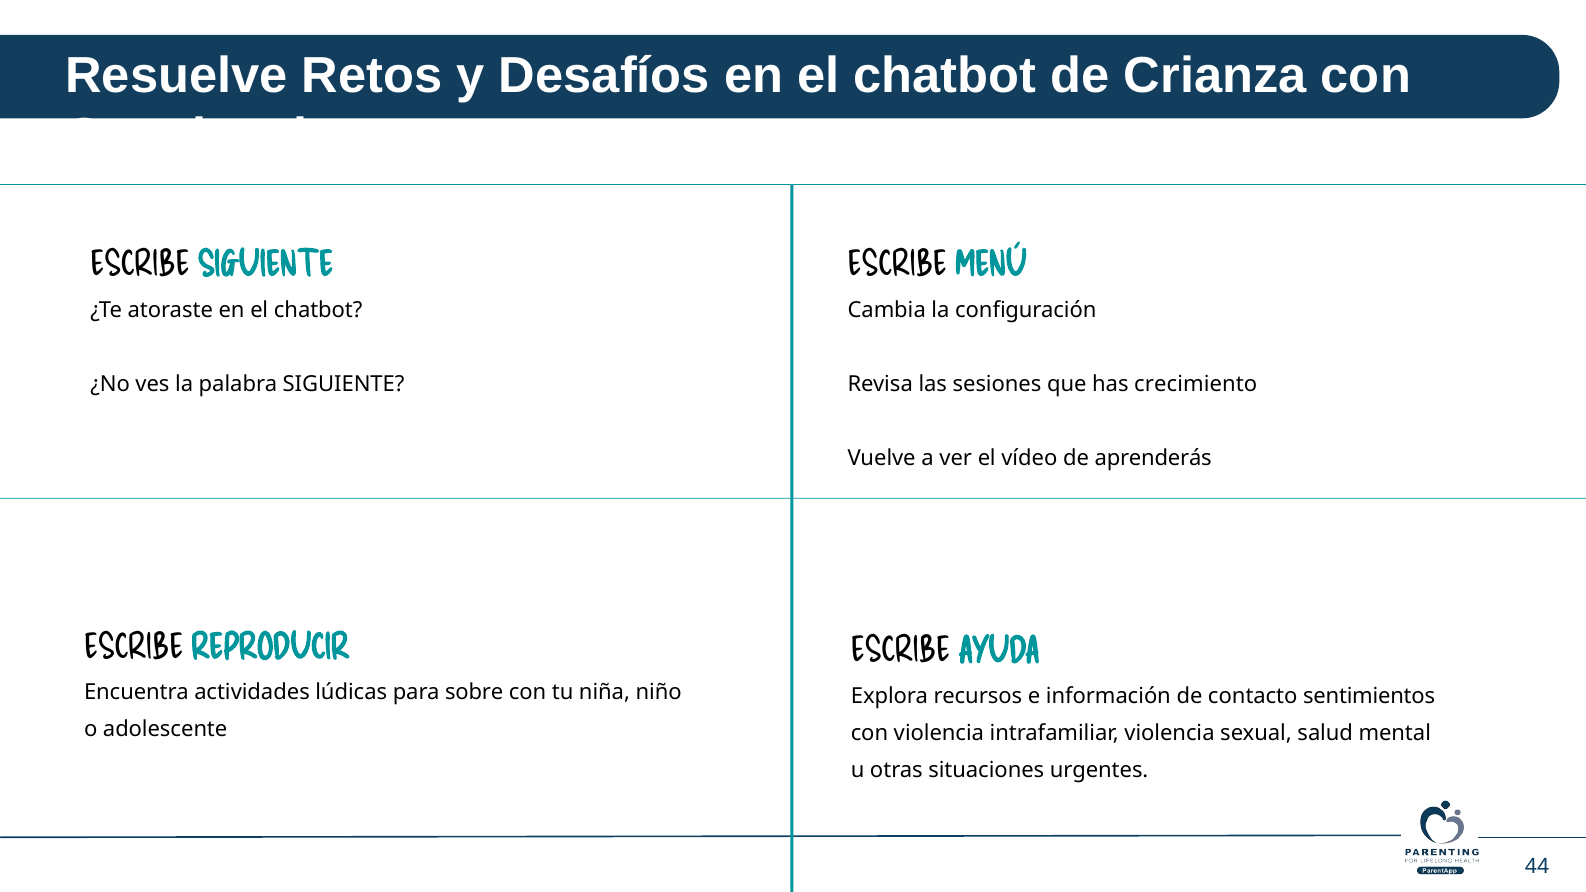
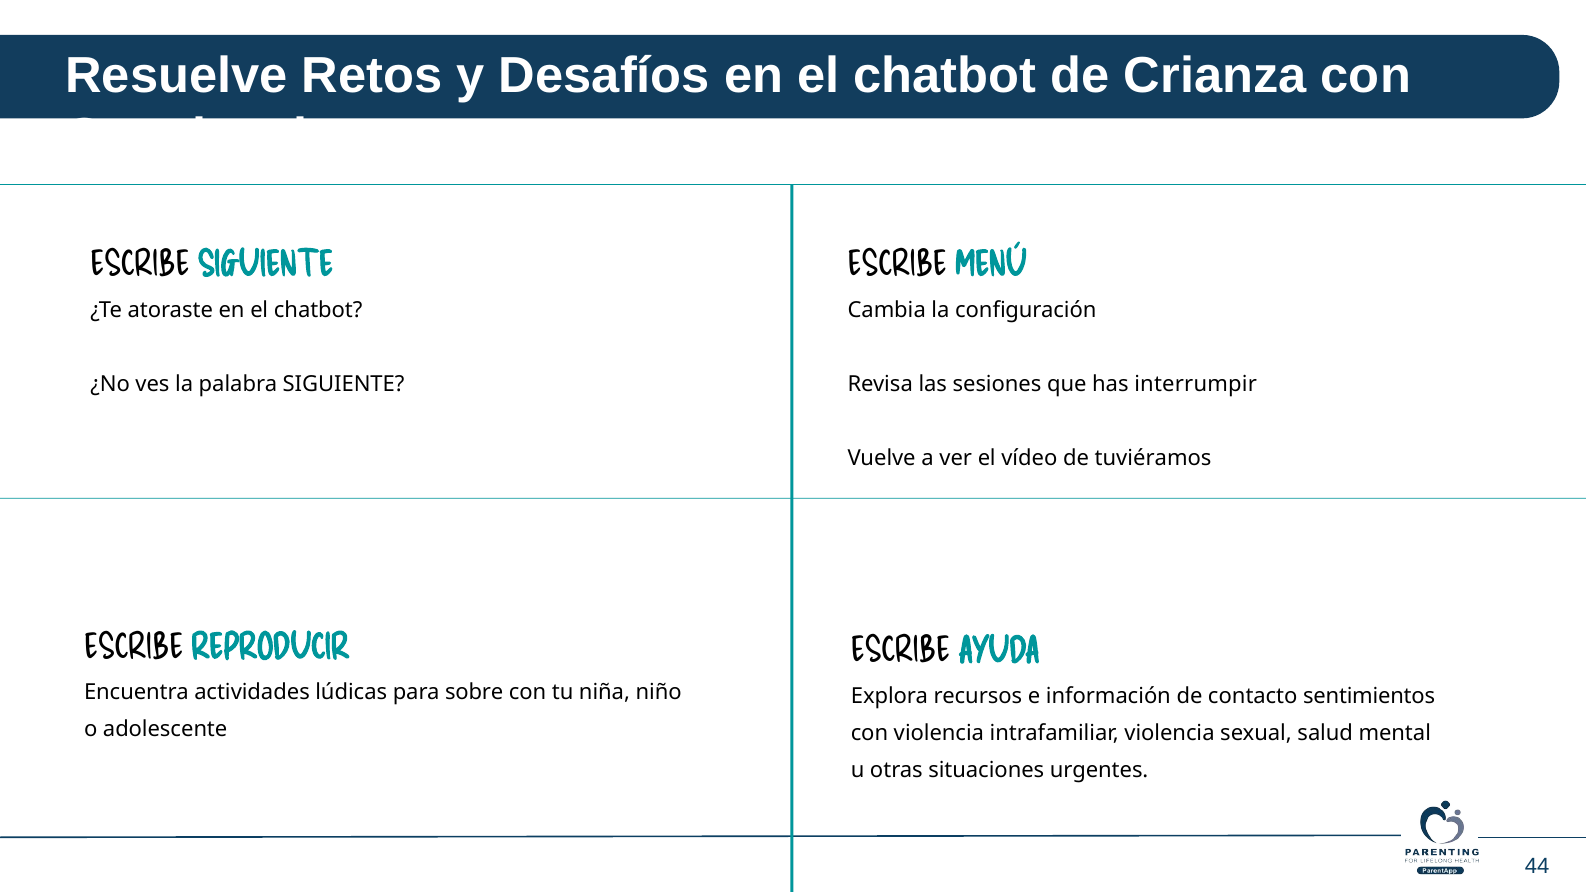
crecimiento: crecimiento -> interrumpir
aprenderás: aprenderás -> tuviéramos
